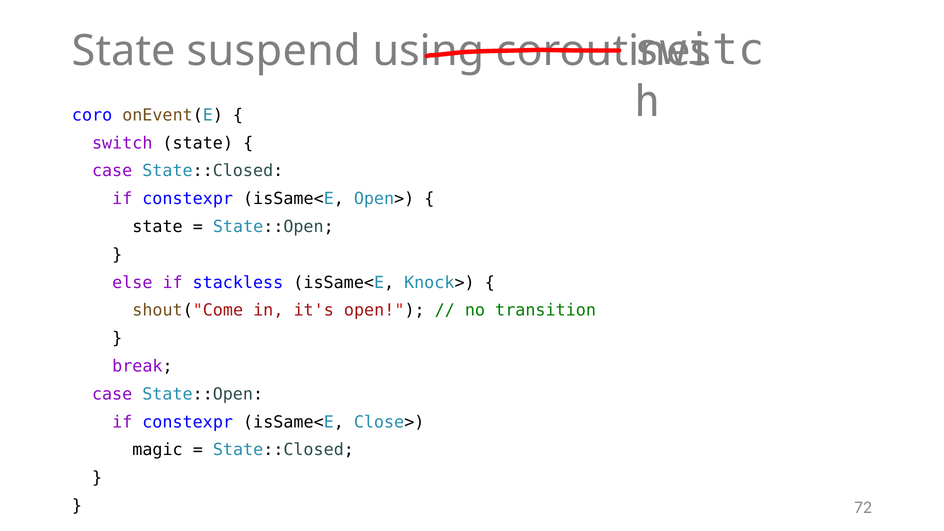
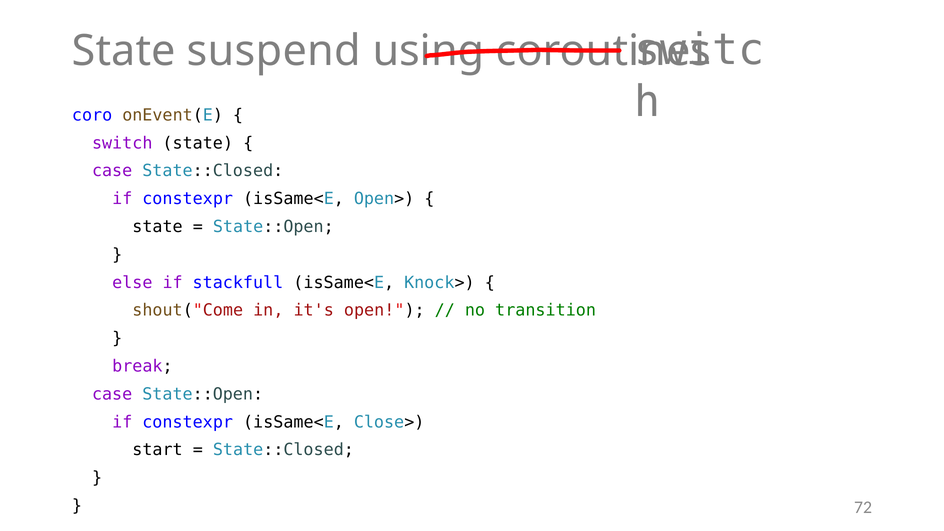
stackless: stackless -> stackfull
magic: magic -> start
